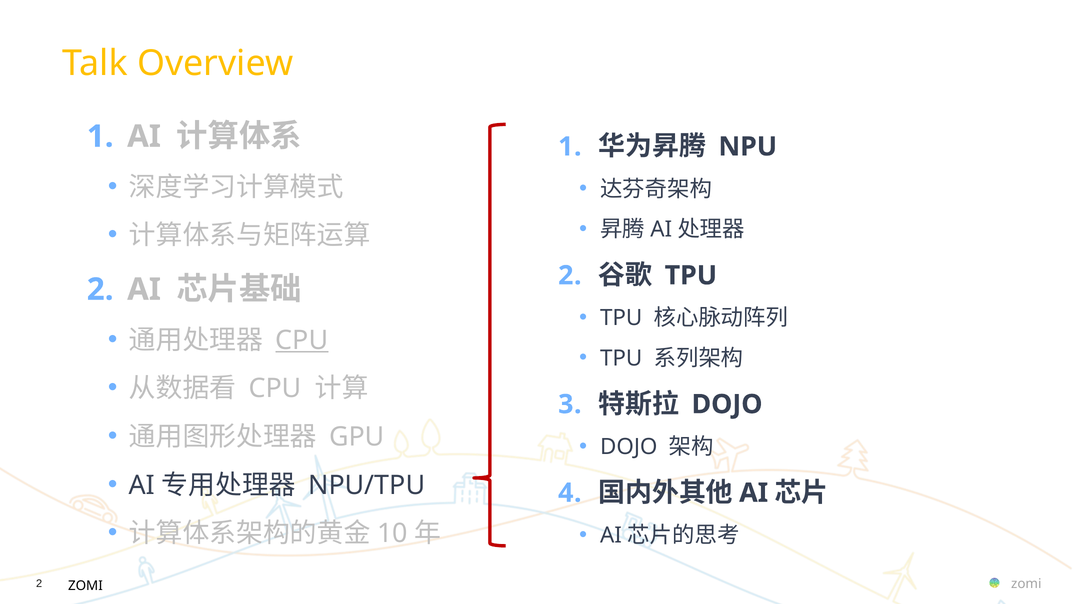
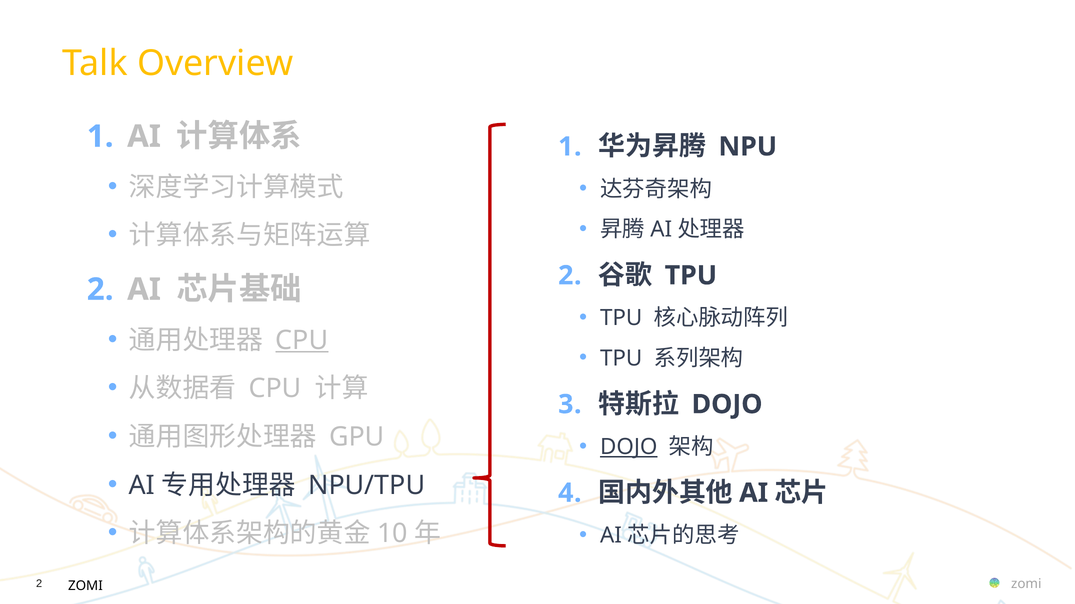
DOJO at (629, 447) underline: none -> present
